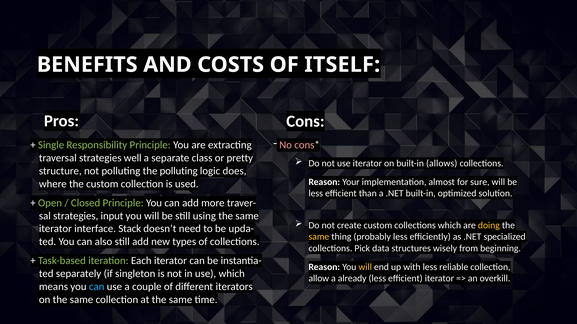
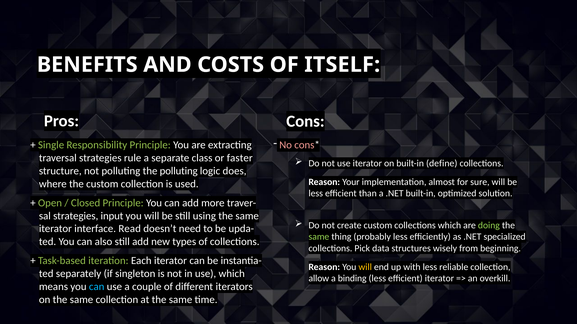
well: well -> rule
pretty: pretty -> faster
allows: allows -> define
doing colour: yellow -> light green
Stack: Stack -> Read
same at (319, 237) colour: yellow -> light green
already: already -> binding
